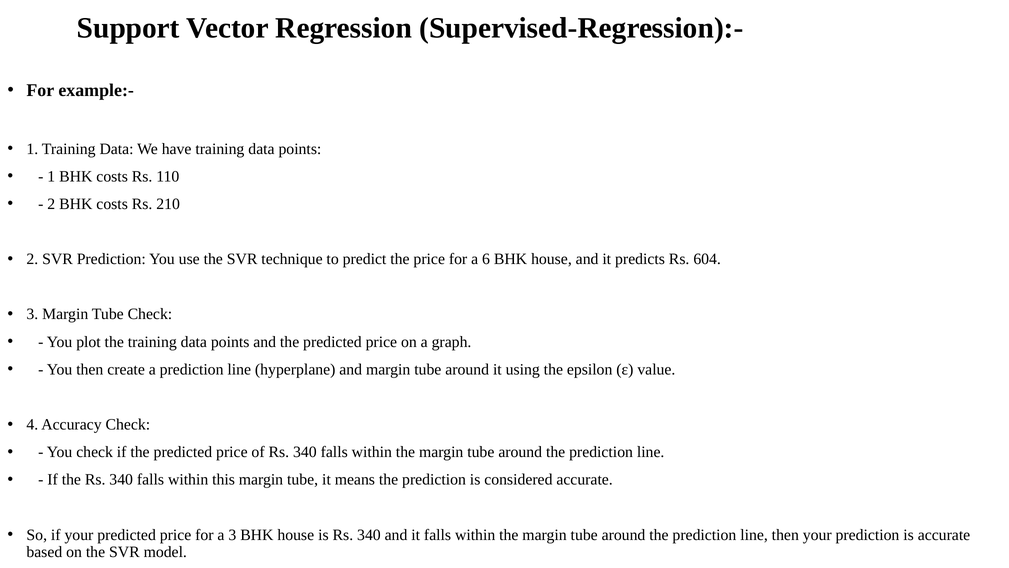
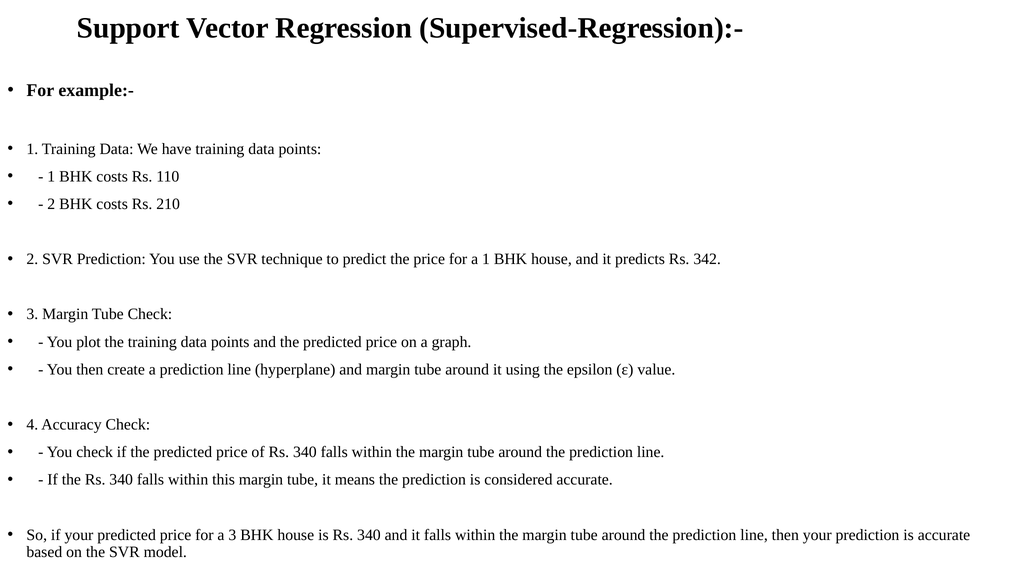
a 6: 6 -> 1
604: 604 -> 342
